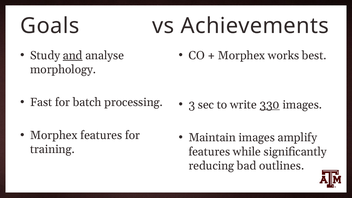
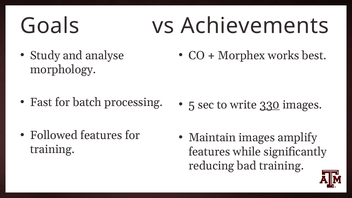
and underline: present -> none
3: 3 -> 5
Morphex at (54, 135): Morphex -> Followed
bad outlines: outlines -> training
